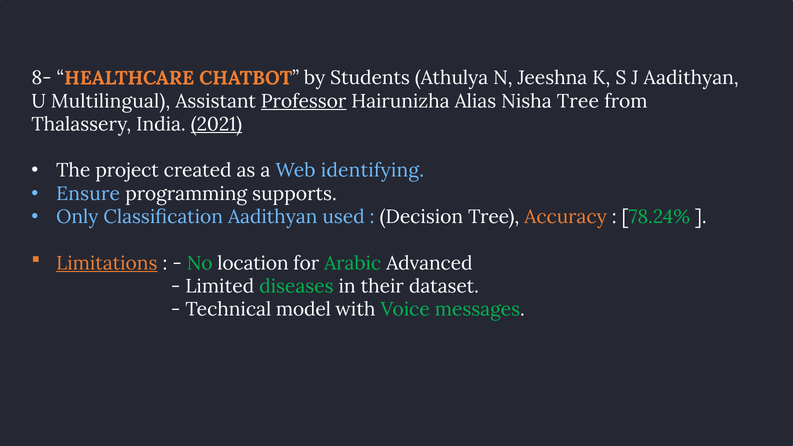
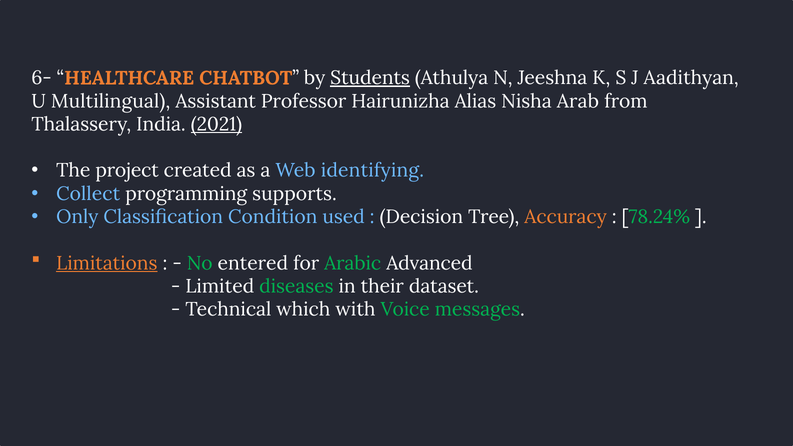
8-: 8- -> 6-
Students underline: none -> present
Professor underline: present -> none
Nisha Tree: Tree -> Arab
Ensure: Ensure -> Collect
Classification Aadithyan: Aadithyan -> Condition
location: location -> entered
model: model -> which
